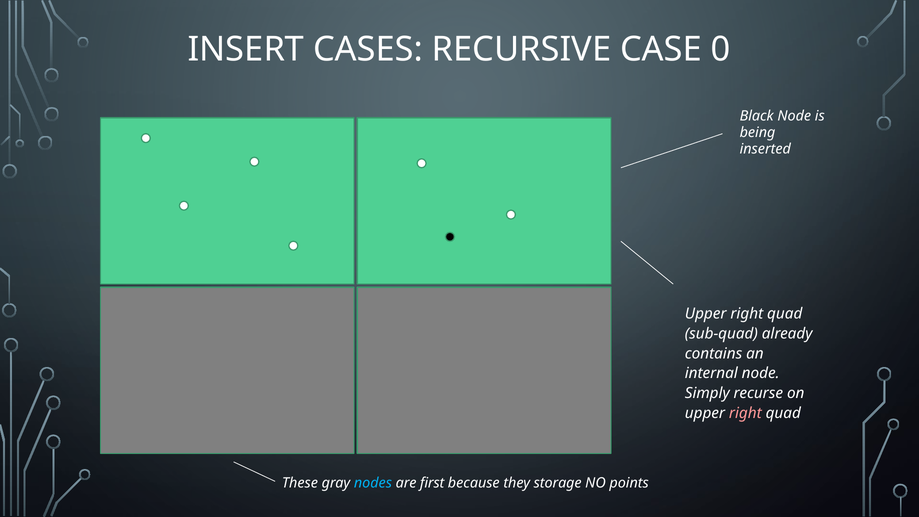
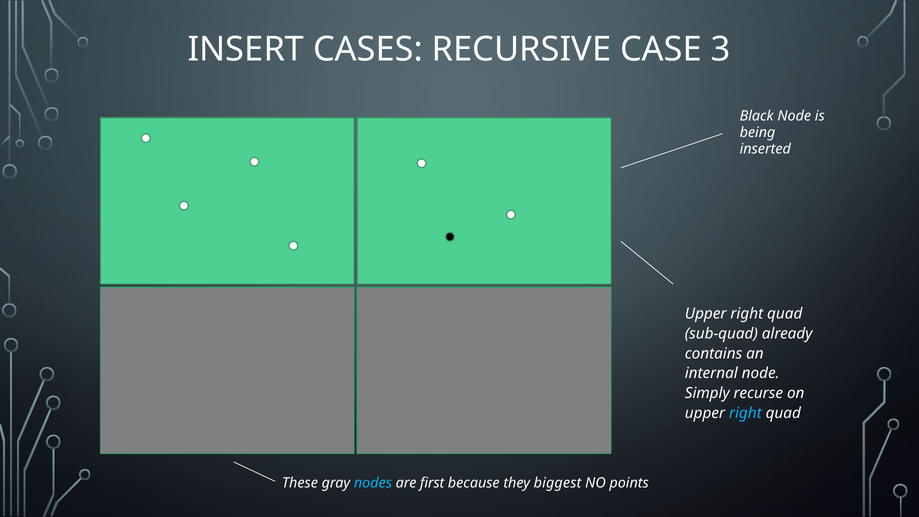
0: 0 -> 3
right at (745, 413) colour: pink -> light blue
storage: storage -> biggest
